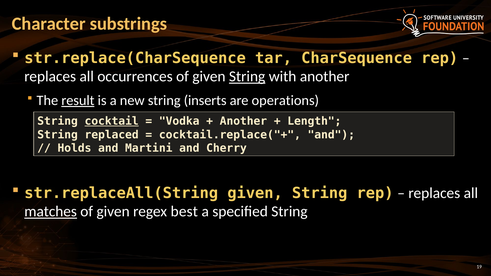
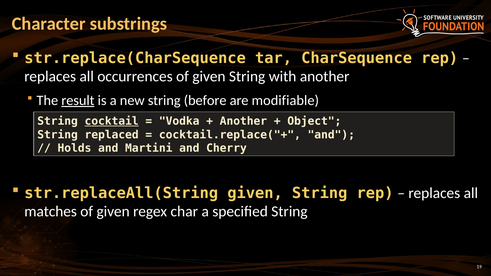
String at (247, 77) underline: present -> none
inserts: inserts -> before
operations: operations -> modifiable
Length: Length -> Object
matches underline: present -> none
best: best -> char
